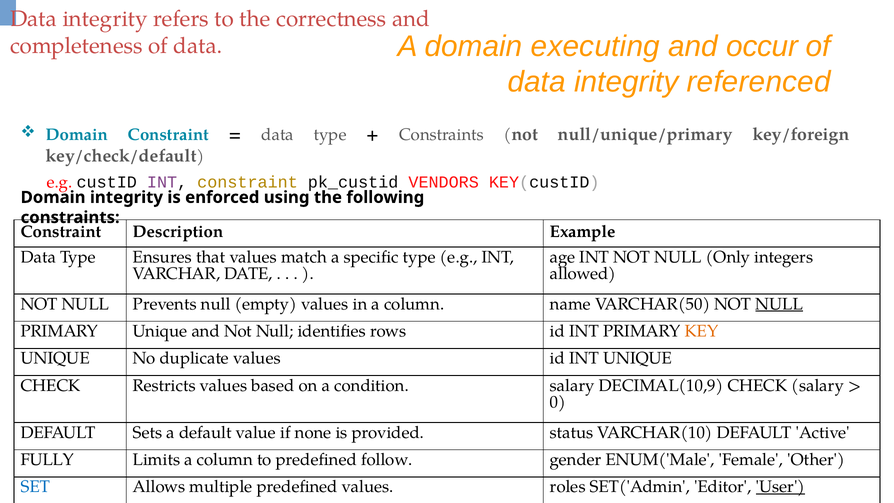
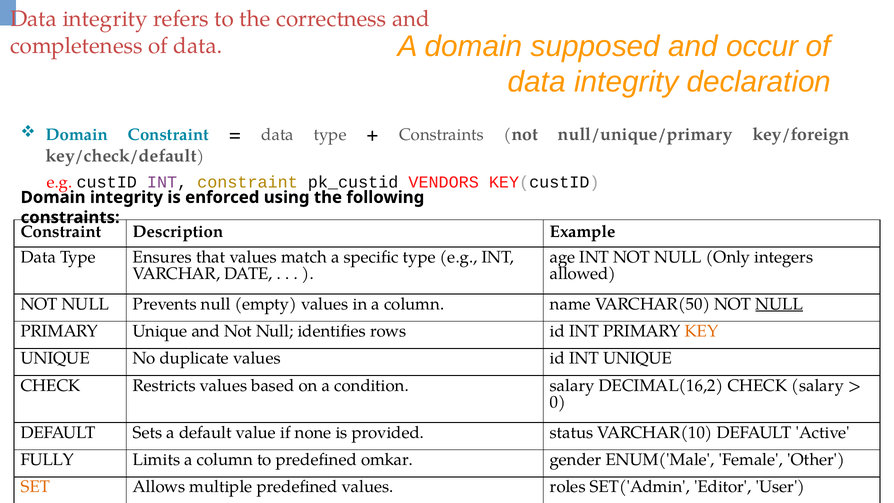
executing: executing -> supposed
referenced: referenced -> declaration
DECIMAL(10,9: DECIMAL(10,9 -> DECIMAL(16,2
follow: follow -> omkar
SET colour: blue -> orange
User underline: present -> none
